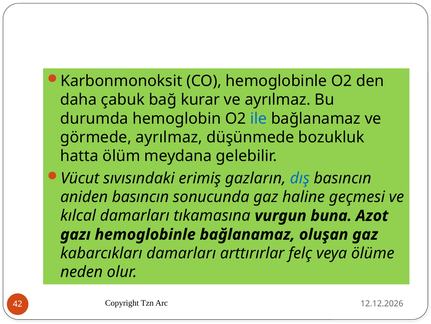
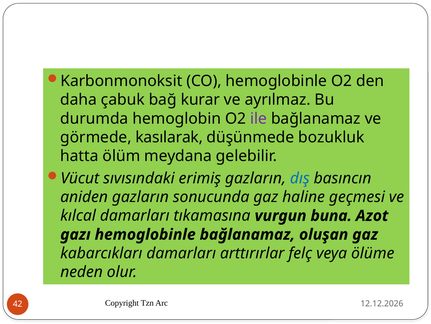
ile colour: blue -> purple
görmede ayrılmaz: ayrılmaz -> kasılarak
aniden basıncın: basıncın -> gazların
